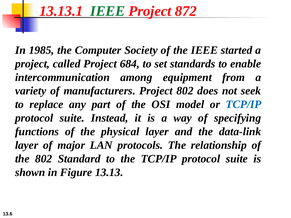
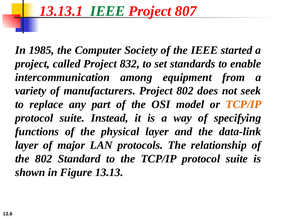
872: 872 -> 807
684: 684 -> 832
TCP/IP at (244, 105) colour: blue -> orange
